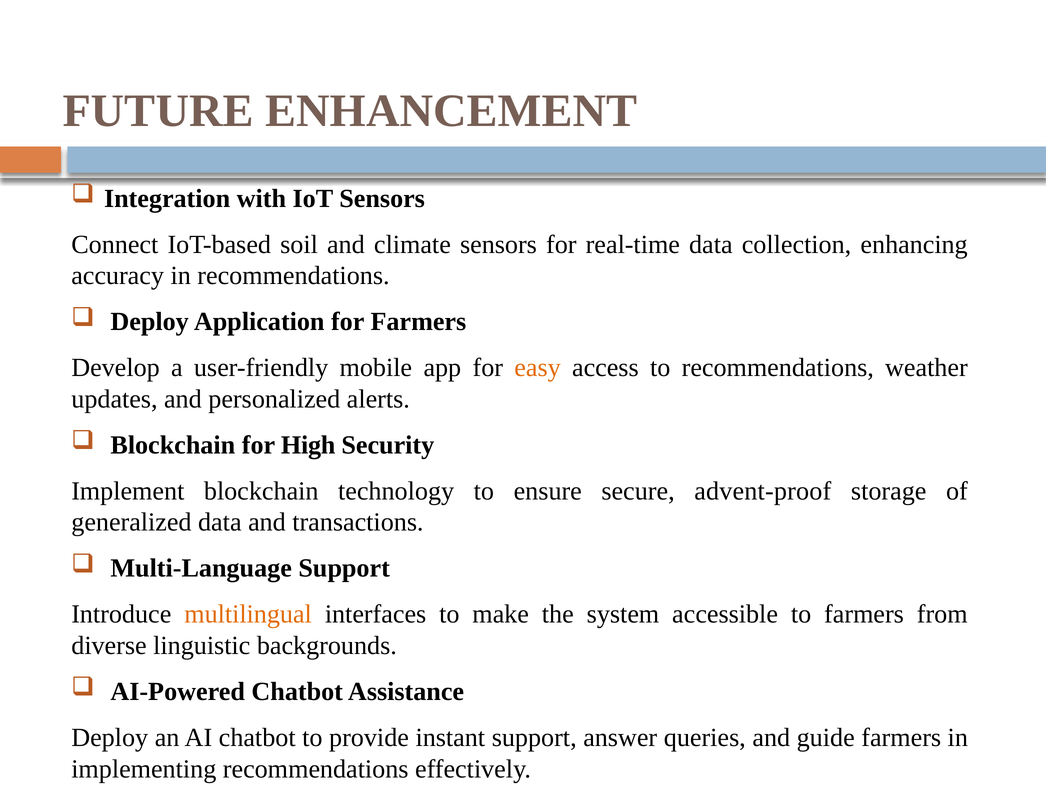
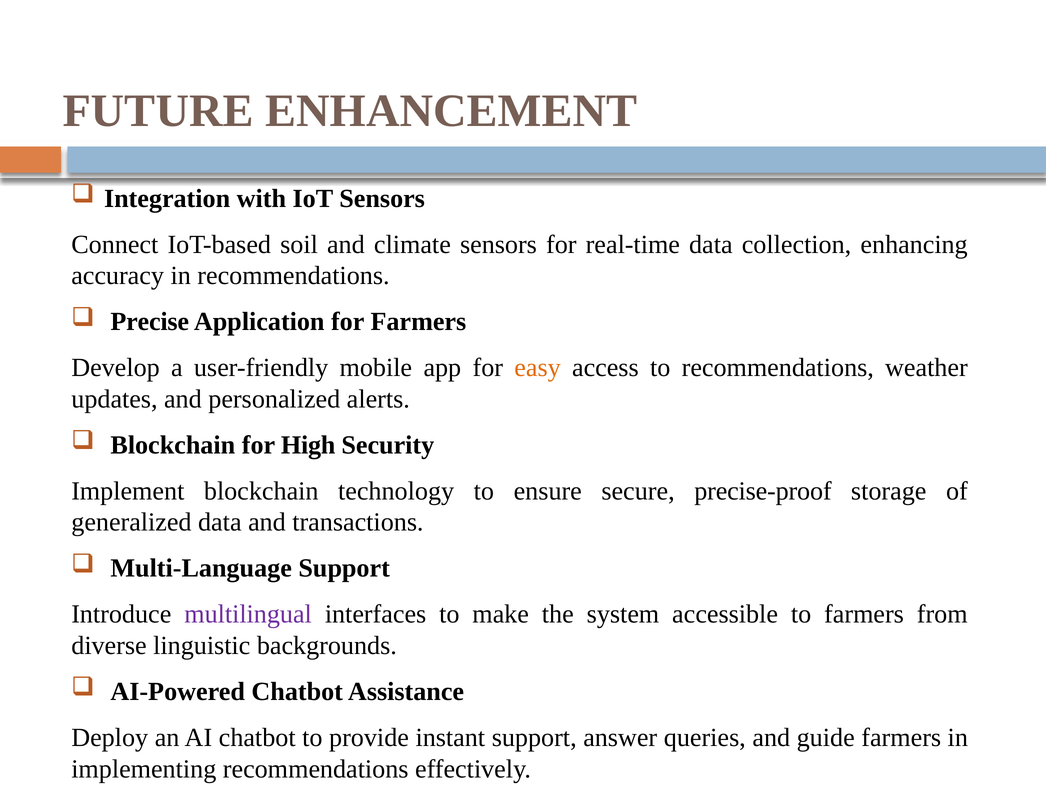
Deploy at (150, 322): Deploy -> Precise
advent-proof: advent-proof -> precise-proof
multilingual colour: orange -> purple
